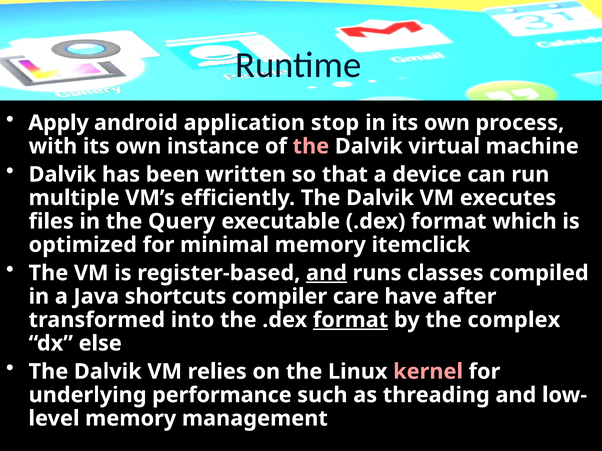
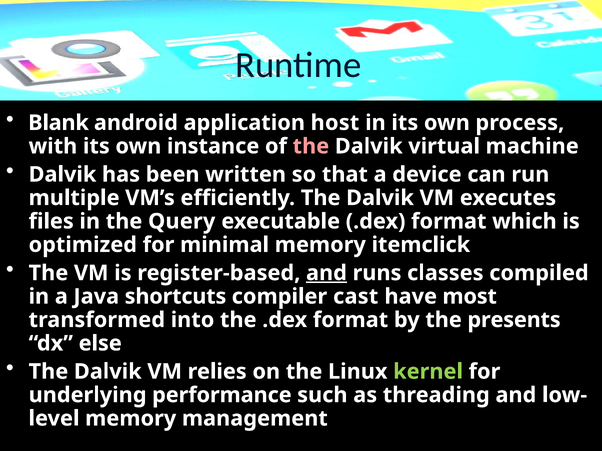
Apply: Apply -> Blank
stop: stop -> host
care: care -> cast
after: after -> most
format at (351, 320) underline: present -> none
complex: complex -> presents
kernel colour: pink -> light green
